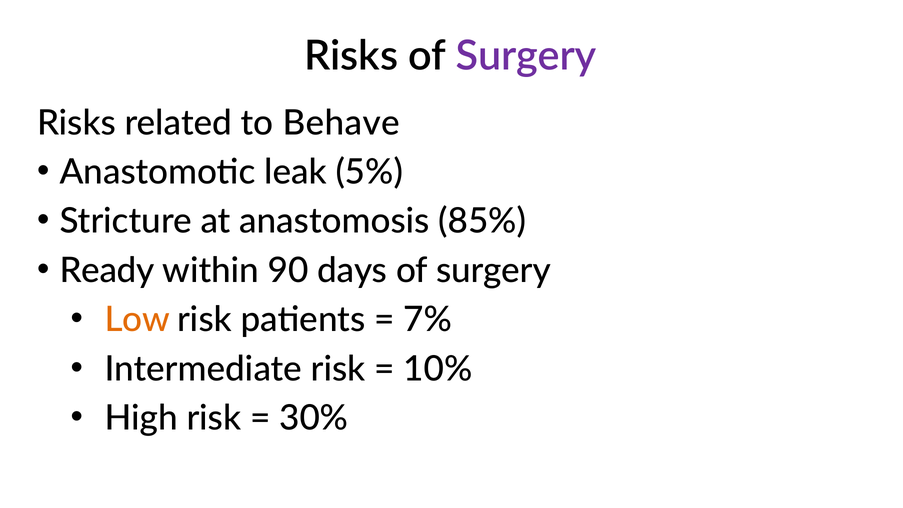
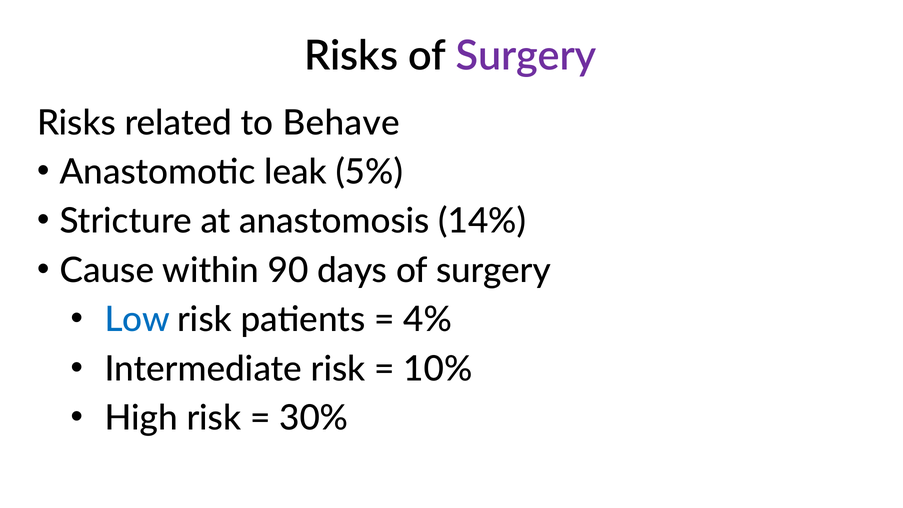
85%: 85% -> 14%
Ready: Ready -> Cause
Low colour: orange -> blue
7%: 7% -> 4%
